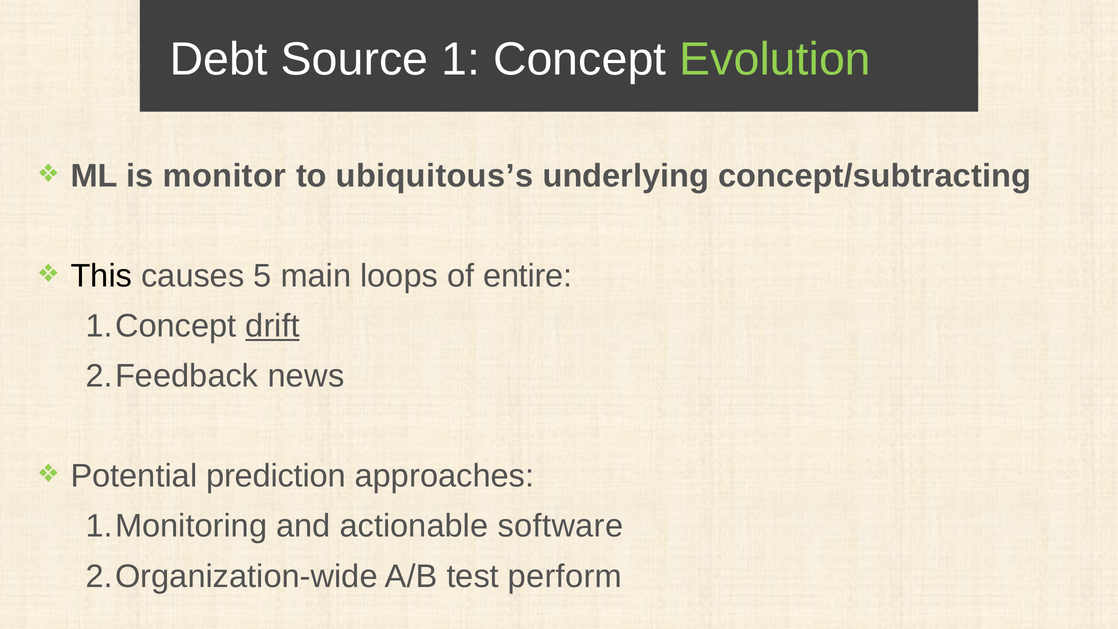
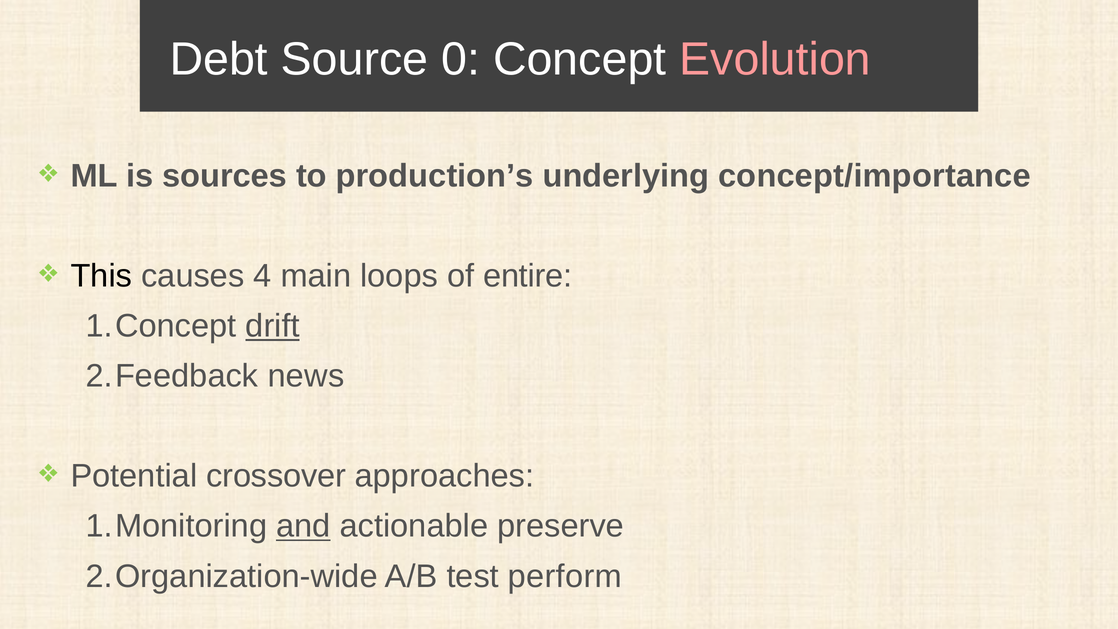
1: 1 -> 0
Evolution colour: light green -> pink
monitor: monitor -> sources
ubiquitous’s: ubiquitous’s -> production’s
concept/subtracting: concept/subtracting -> concept/importance
5: 5 -> 4
prediction: prediction -> crossover
and underline: none -> present
software: software -> preserve
